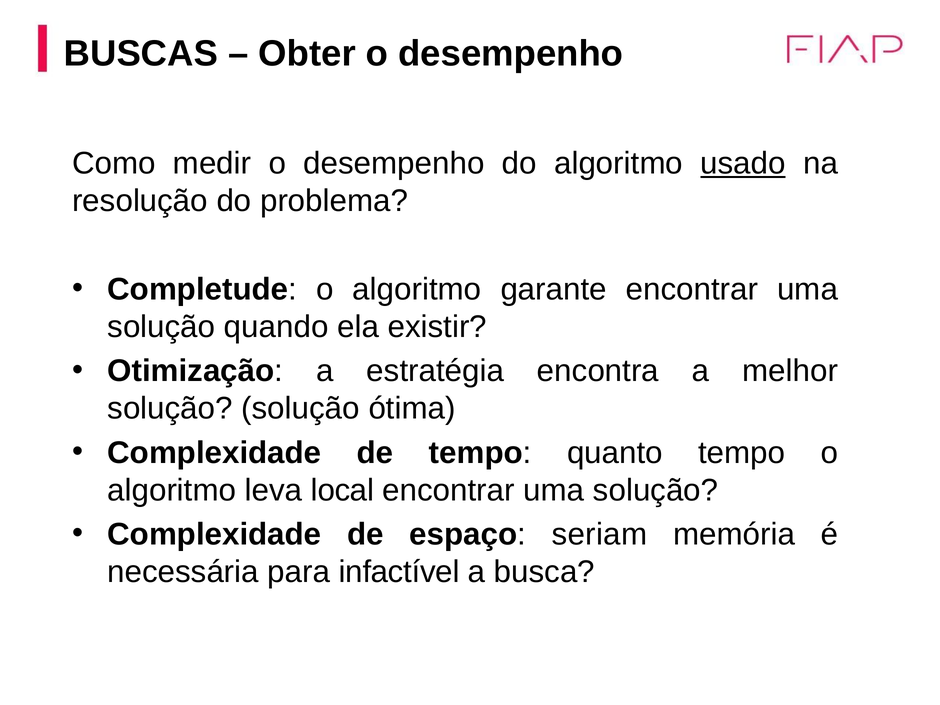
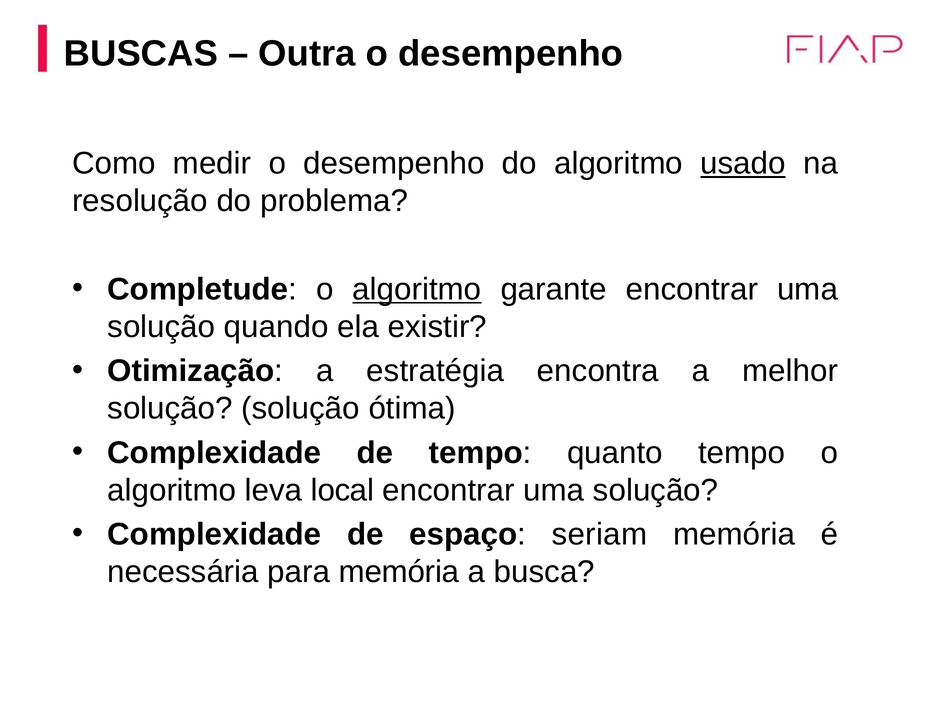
Obter: Obter -> Outra
algoritmo at (417, 289) underline: none -> present
para infactível: infactível -> memória
